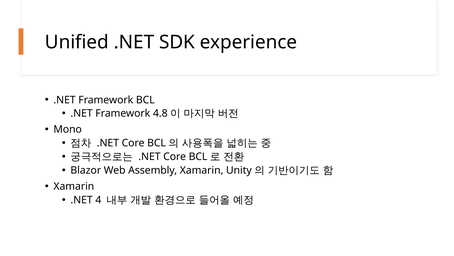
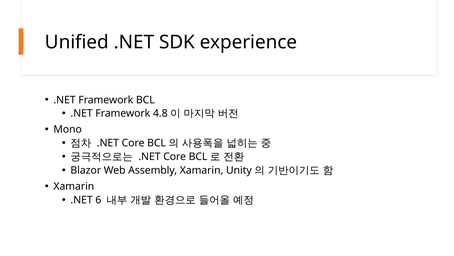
4: 4 -> 6
